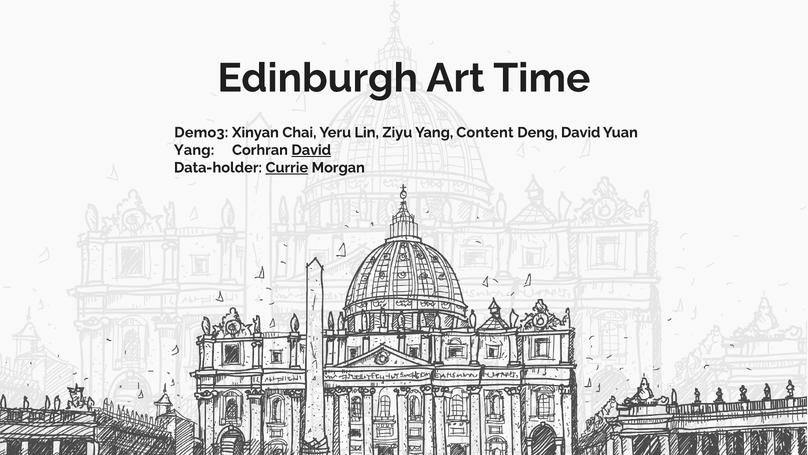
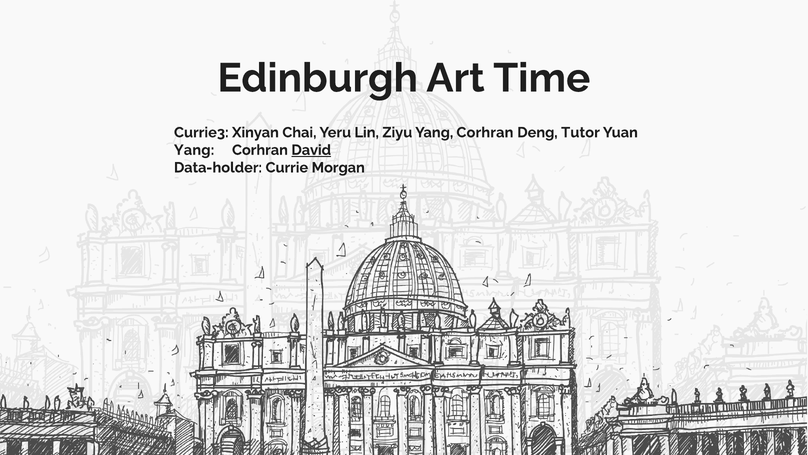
Demo3: Demo3 -> Currie3
Ziyu Yang Content: Content -> Corhran
Deng David: David -> Tutor
Currie underline: present -> none
